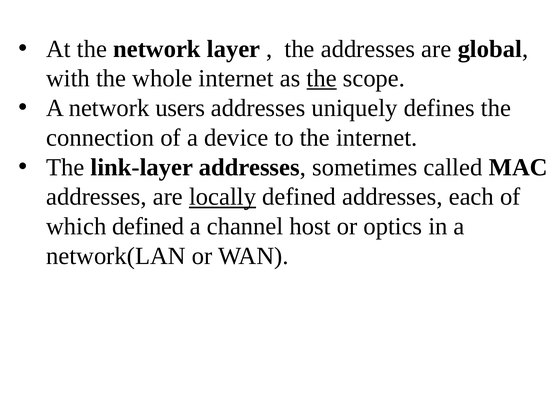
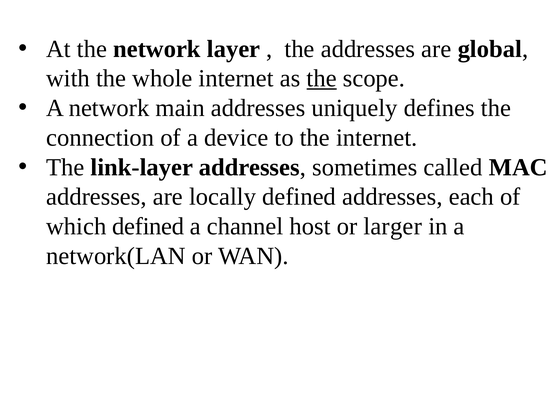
users: users -> main
locally underline: present -> none
optics: optics -> larger
